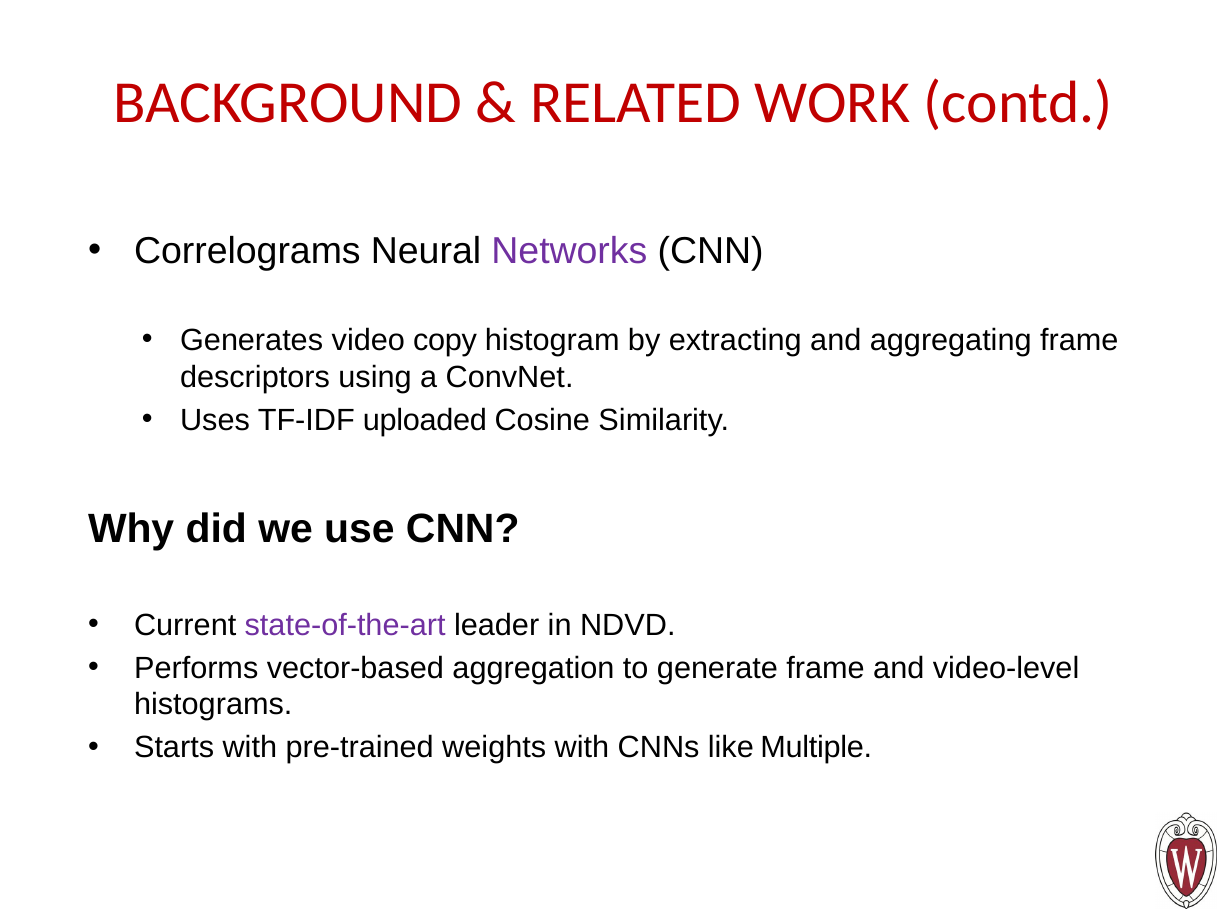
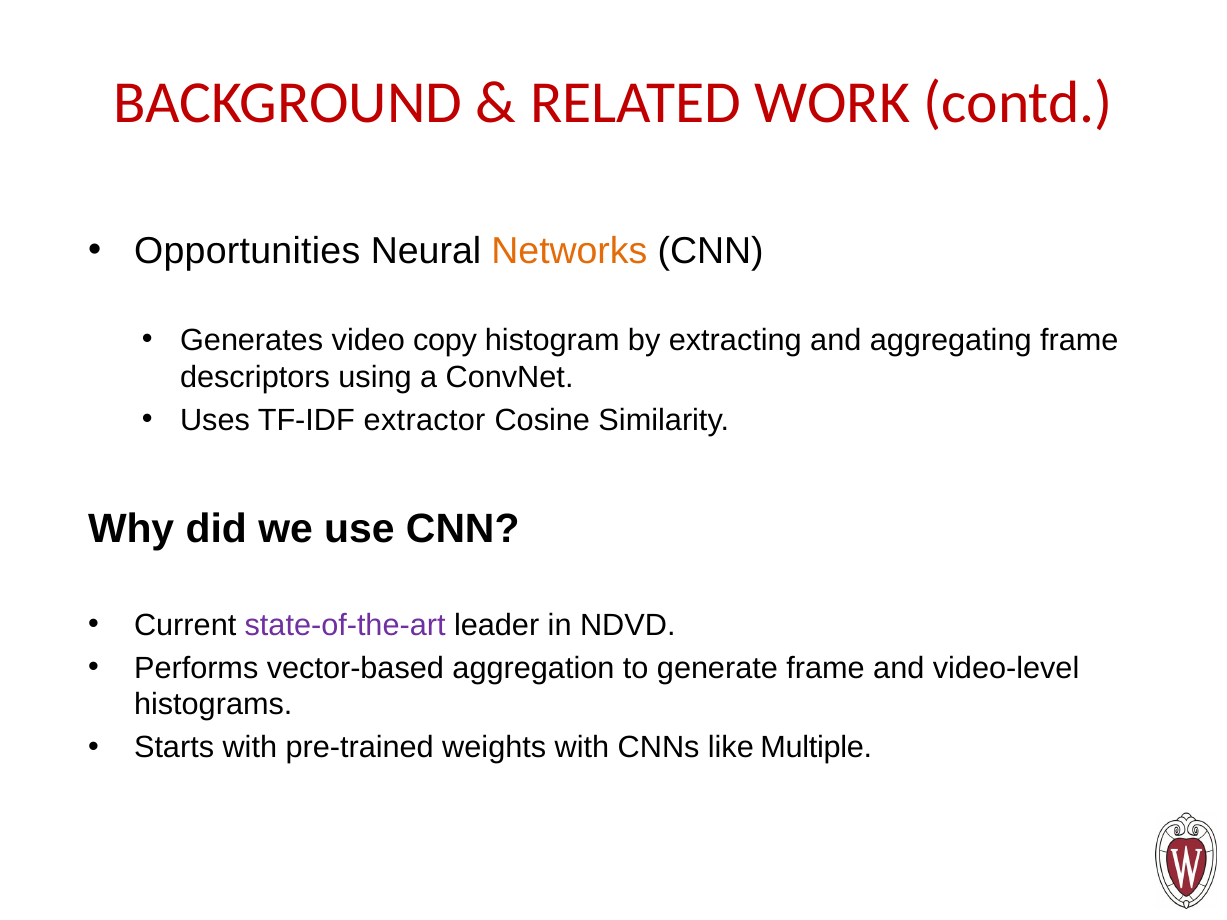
Correlograms: Correlograms -> Opportunities
Networks colour: purple -> orange
uploaded: uploaded -> extractor
